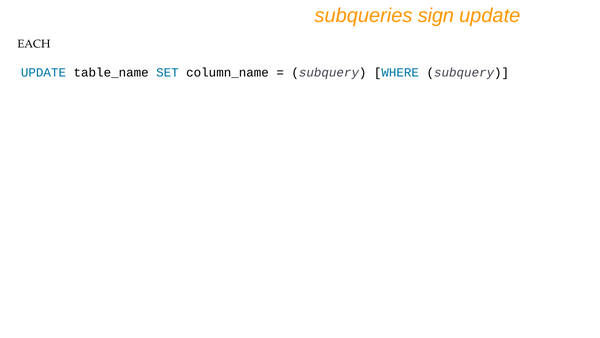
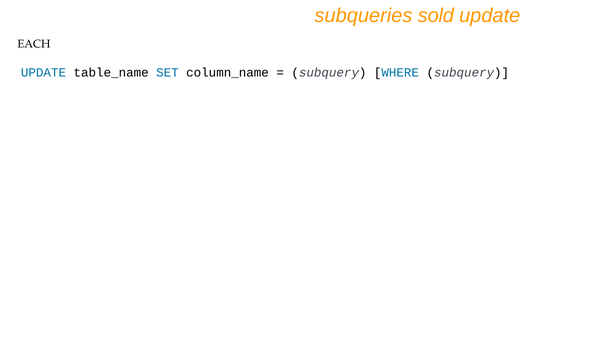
sign: sign -> sold
